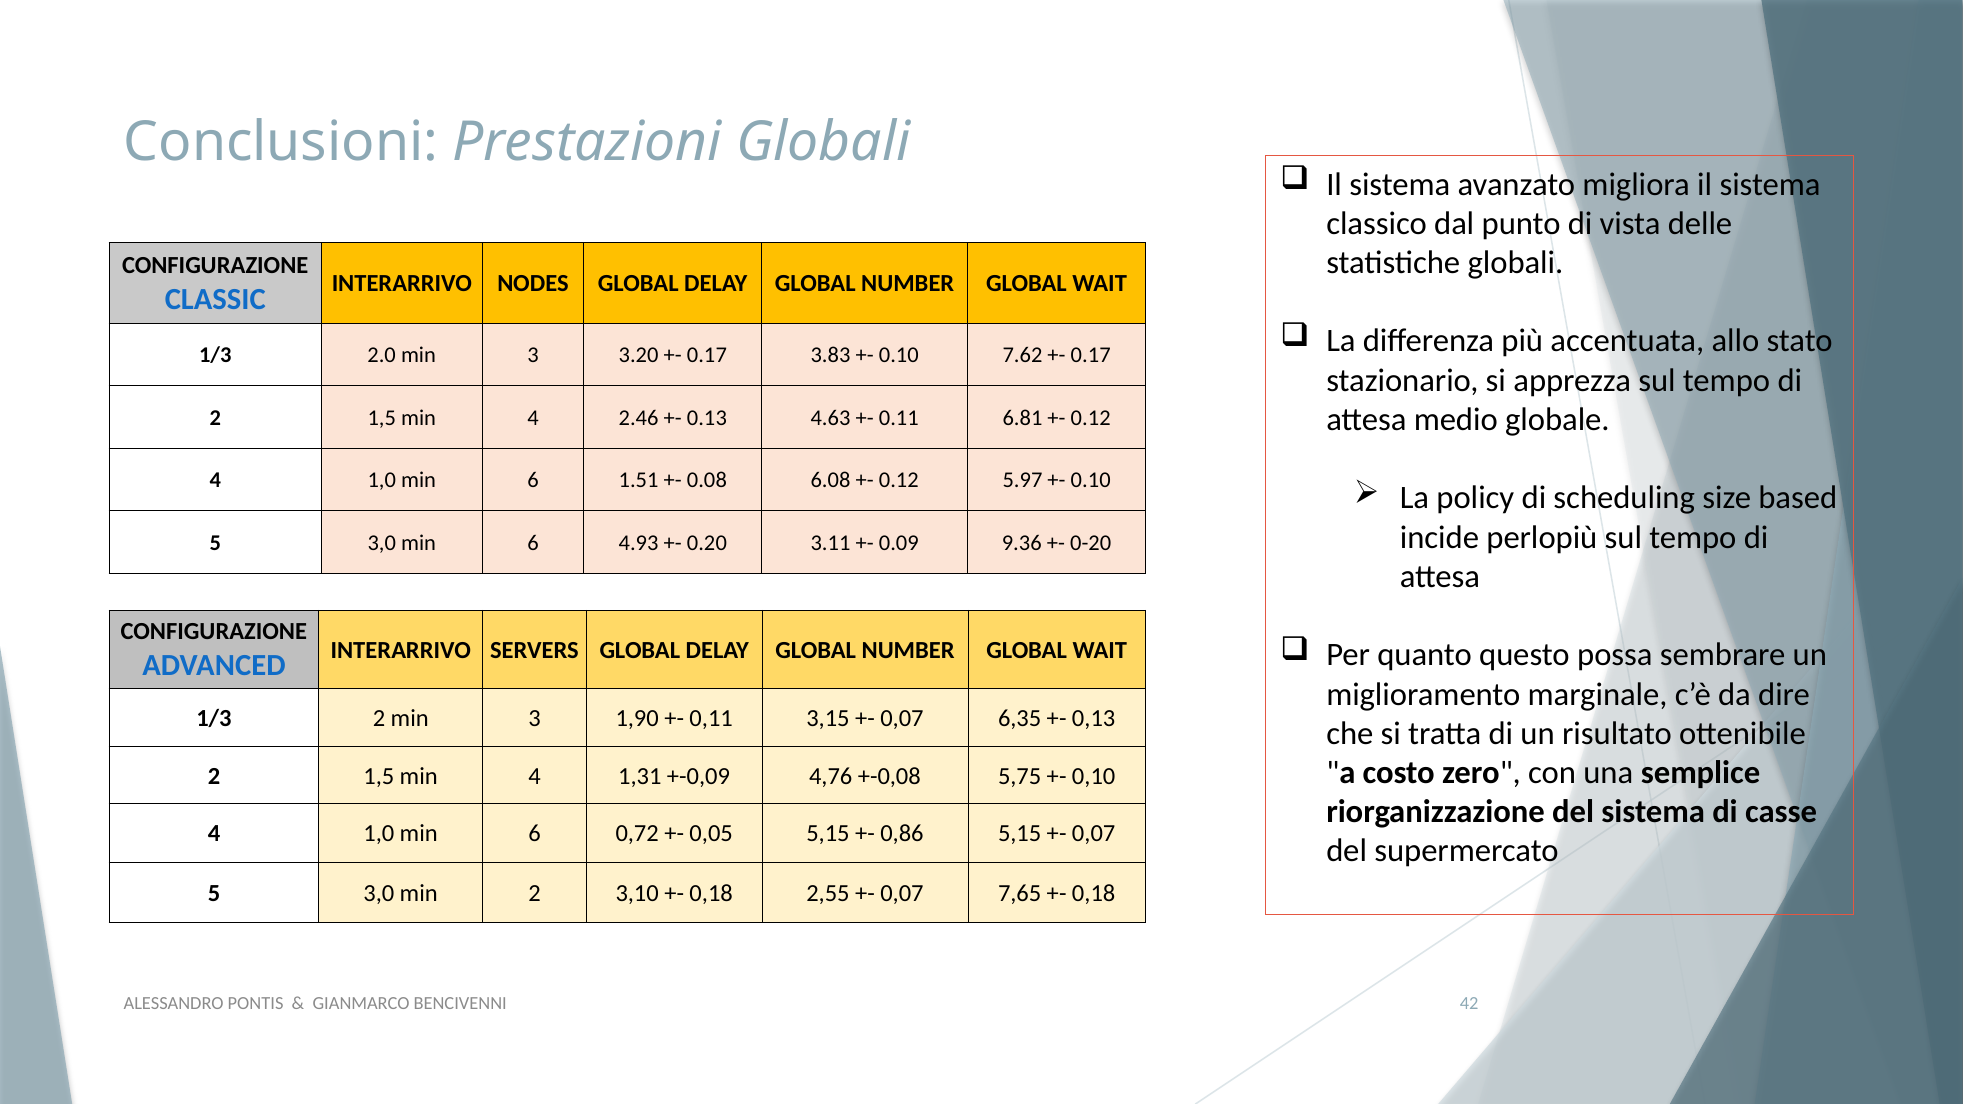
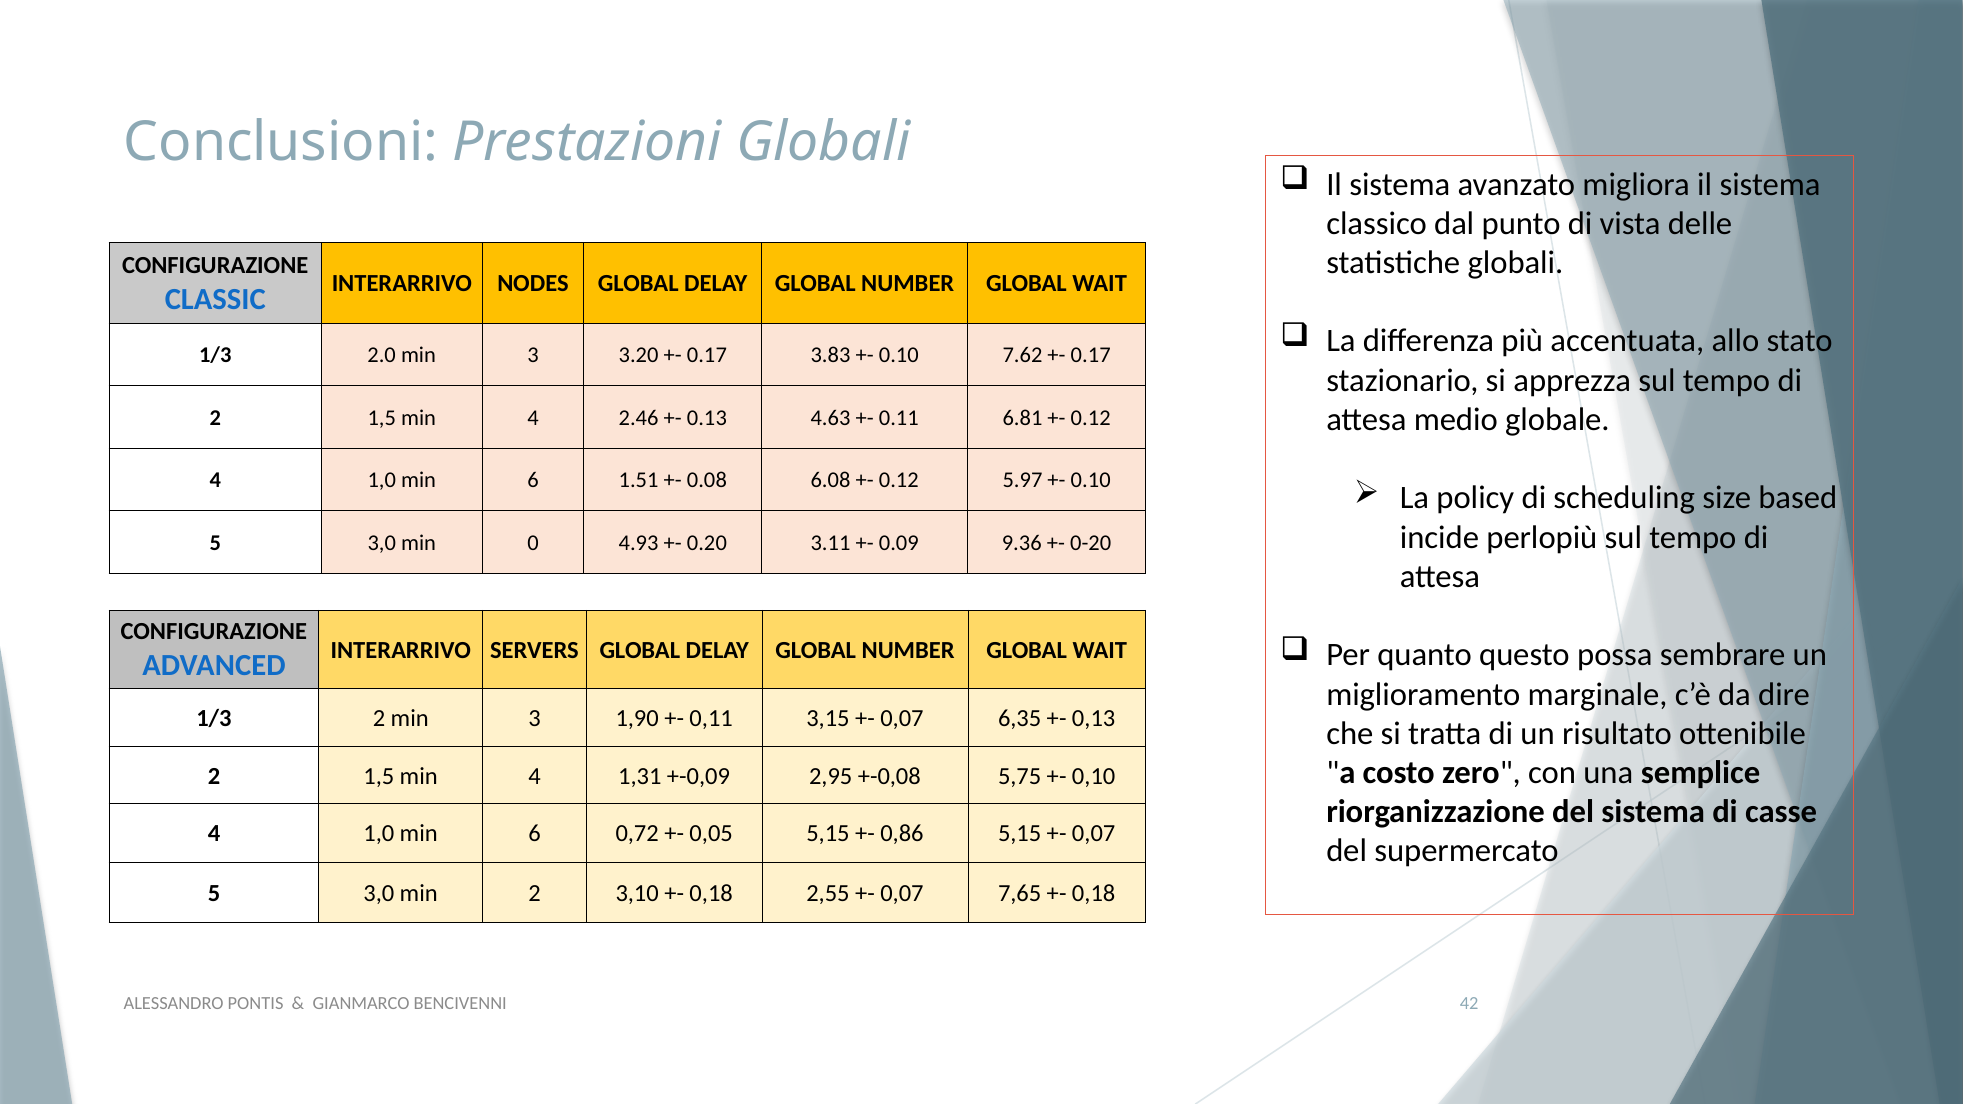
3,0 min 6: 6 -> 0
4,76: 4,76 -> 2,95
